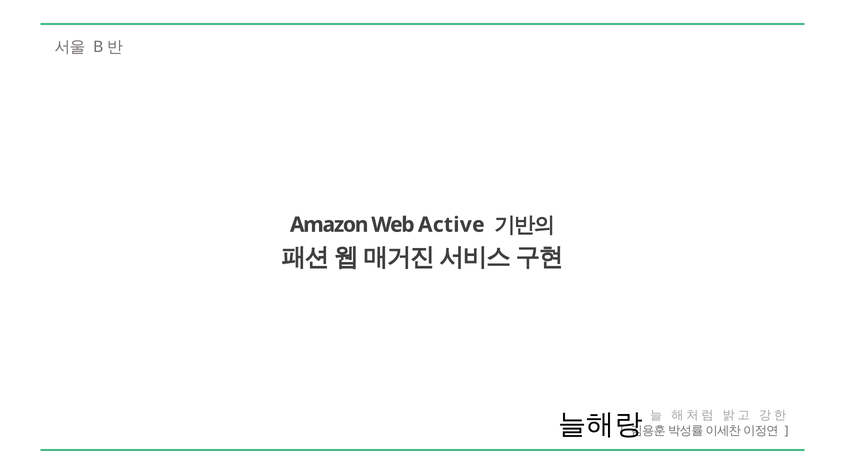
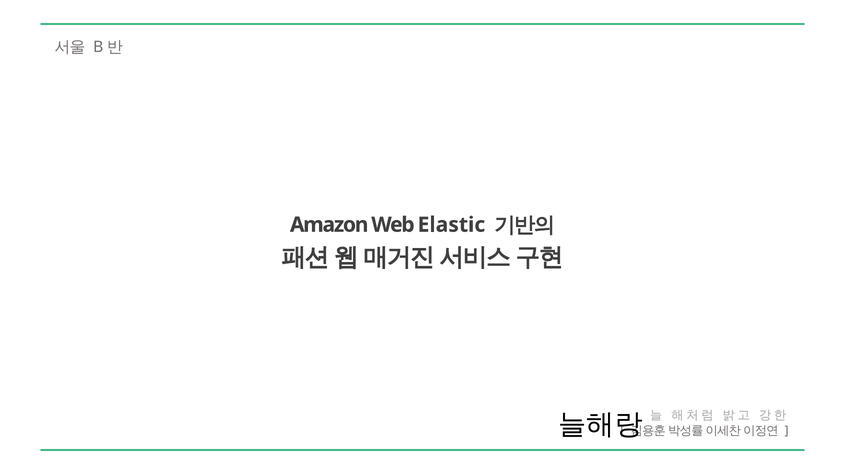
Active: Active -> Elastic
